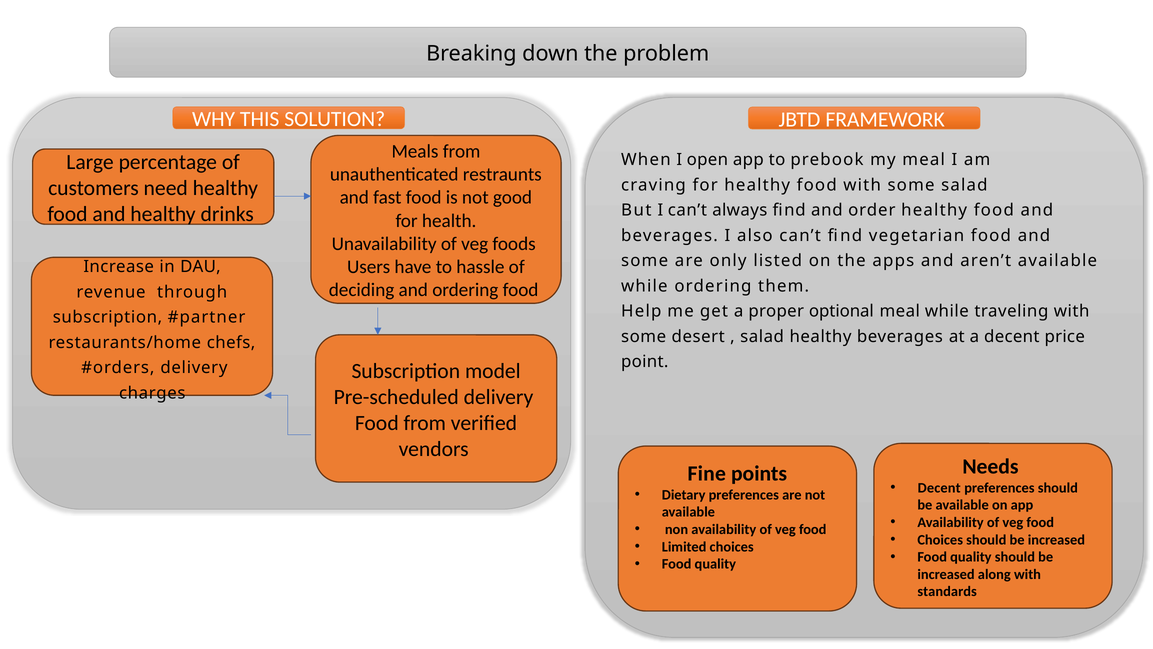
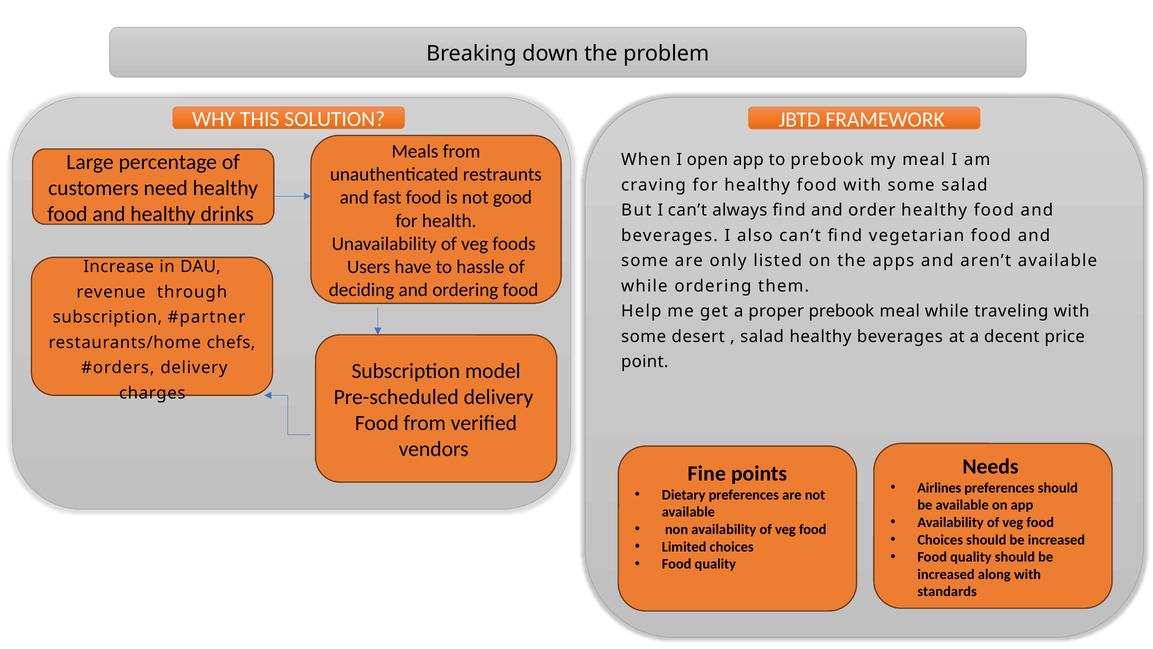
proper optional: optional -> prebook
Decent at (939, 488): Decent -> Airlines
